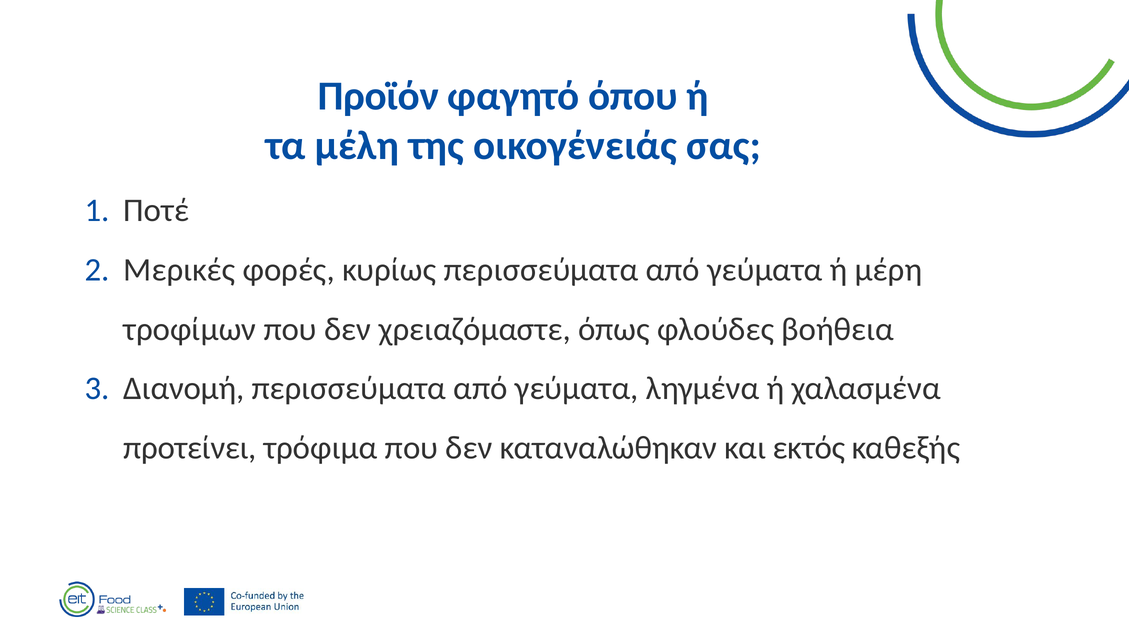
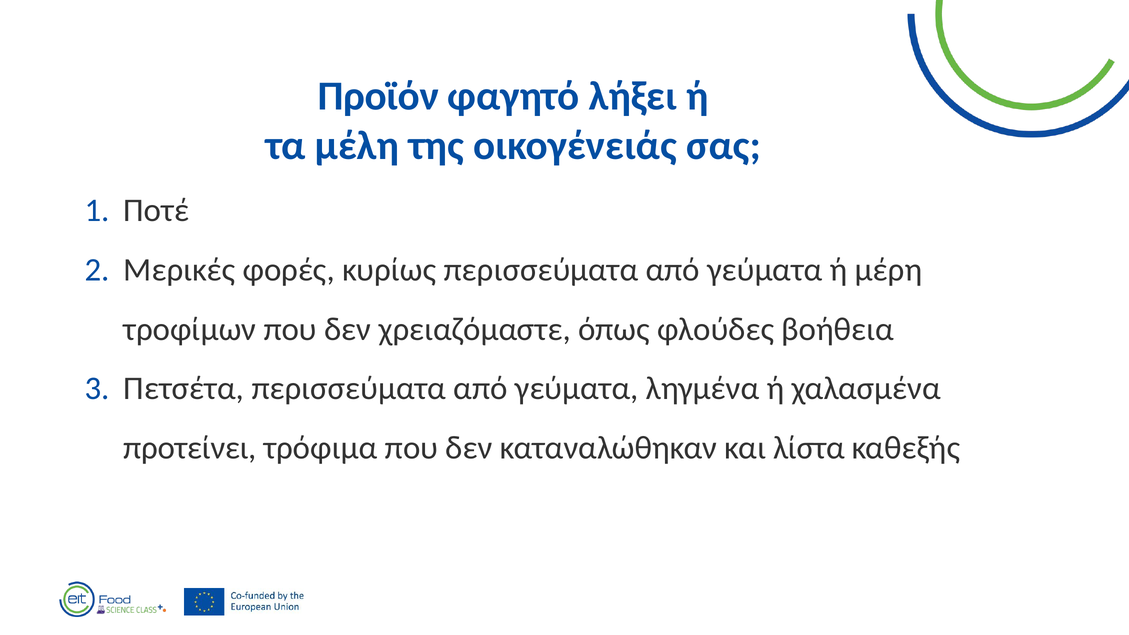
όπου: όπου -> λήξει
Διανομή: Διανομή -> Πετσέτα
εκτός: εκτός -> λίστα
